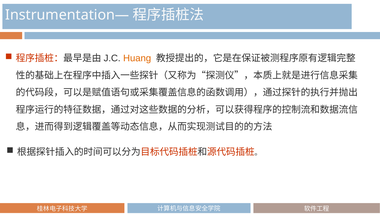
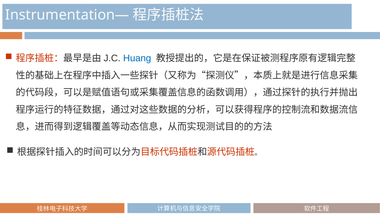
Huang colour: orange -> blue
